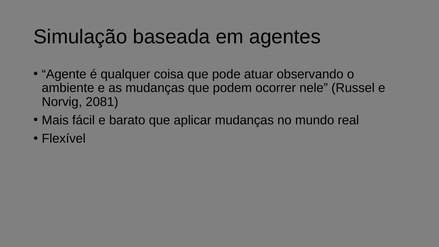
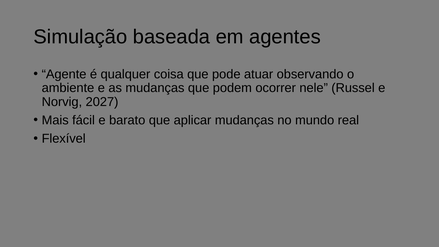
2081: 2081 -> 2027
